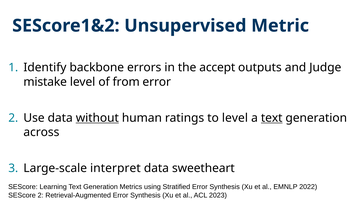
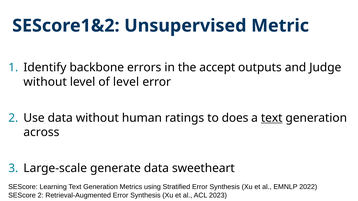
mistake at (45, 82): mistake -> without
of from: from -> level
without at (97, 118) underline: present -> none
to level: level -> does
interpret: interpret -> generate
